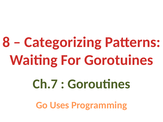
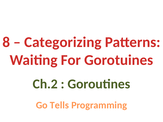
Ch.7: Ch.7 -> Ch.2
Uses: Uses -> Tells
